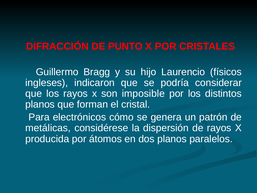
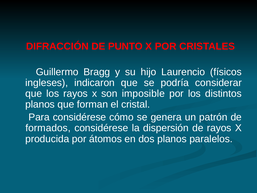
Para electrónicos: electrónicos -> considérese
metálicas: metálicas -> formados
